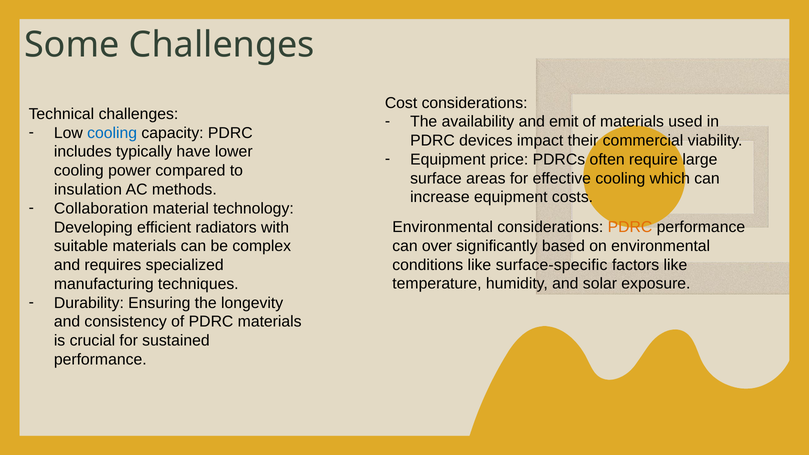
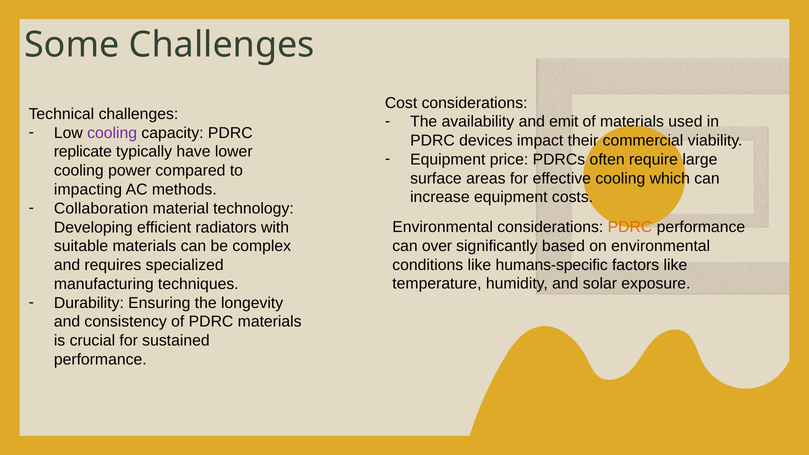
cooling at (112, 133) colour: blue -> purple
includes: includes -> replicate
insulation: insulation -> impacting
surface-specific: surface-specific -> humans-specific
